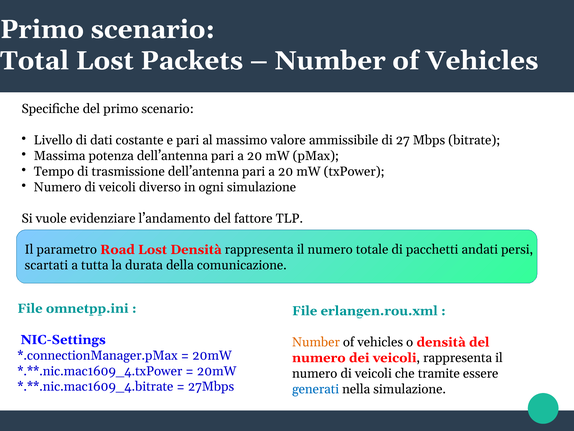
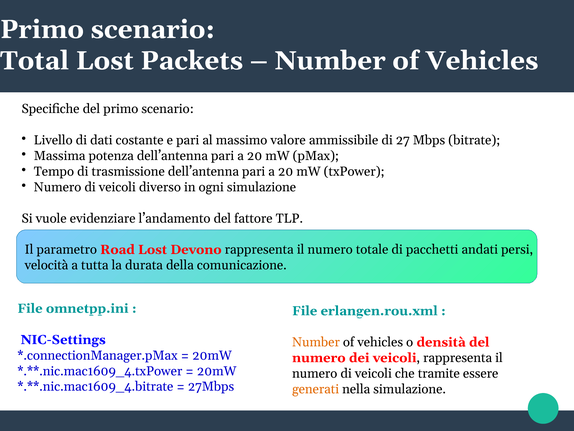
Lost Densità: Densità -> Devono
scartati: scartati -> velocità
generati colour: blue -> orange
